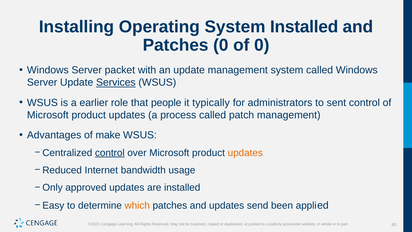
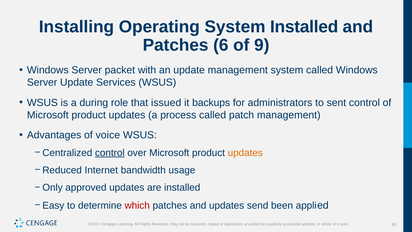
Patches 0: 0 -> 6
of 0: 0 -> 9
Services underline: present -> none
earlier: earlier -> during
people: people -> issued
typically: typically -> backups
make: make -> voice
which colour: orange -> red
